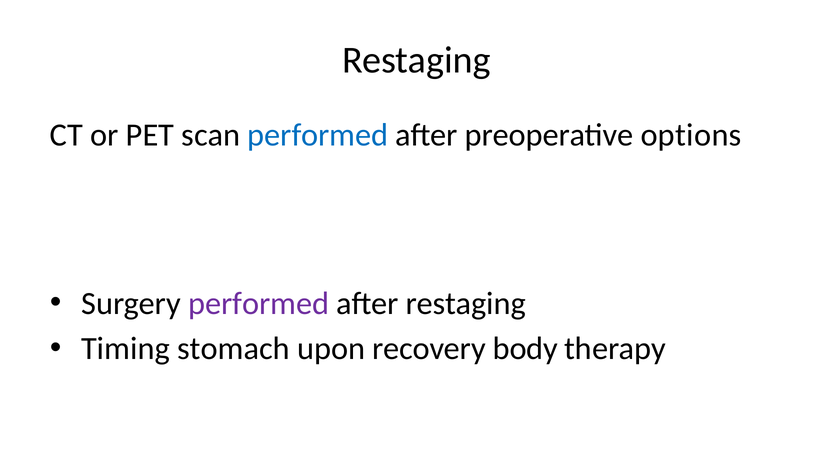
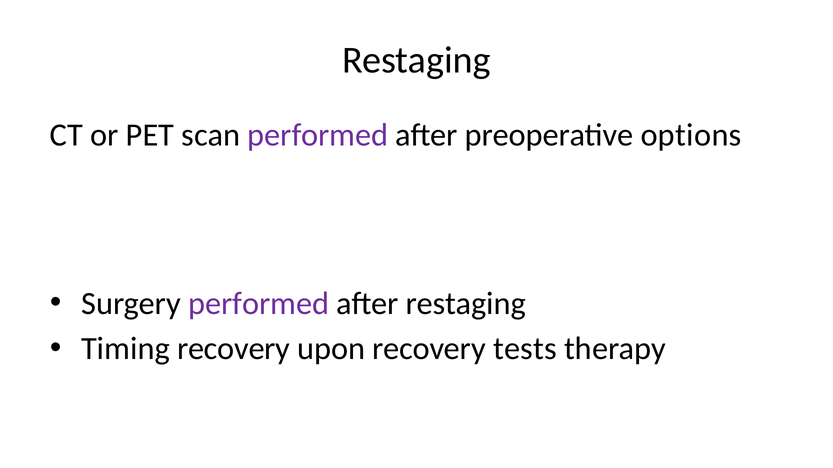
performed at (318, 135) colour: blue -> purple
Timing stomach: stomach -> recovery
body: body -> tests
